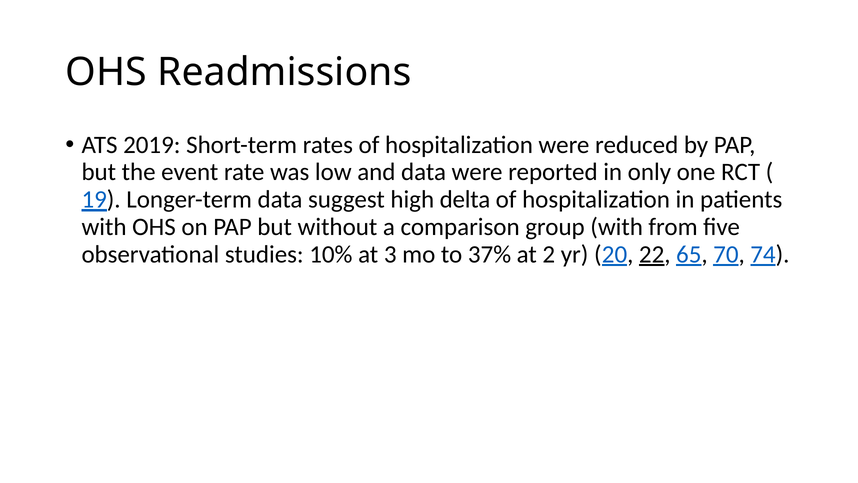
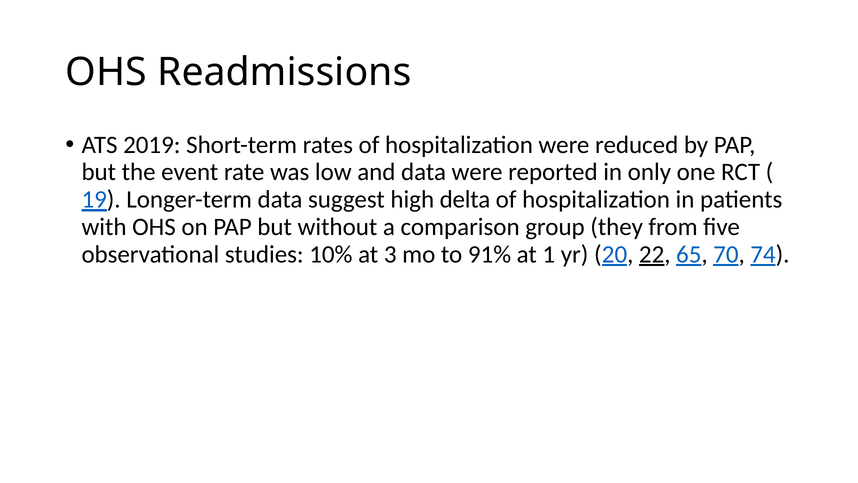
group with: with -> they
37%: 37% -> 91%
2: 2 -> 1
